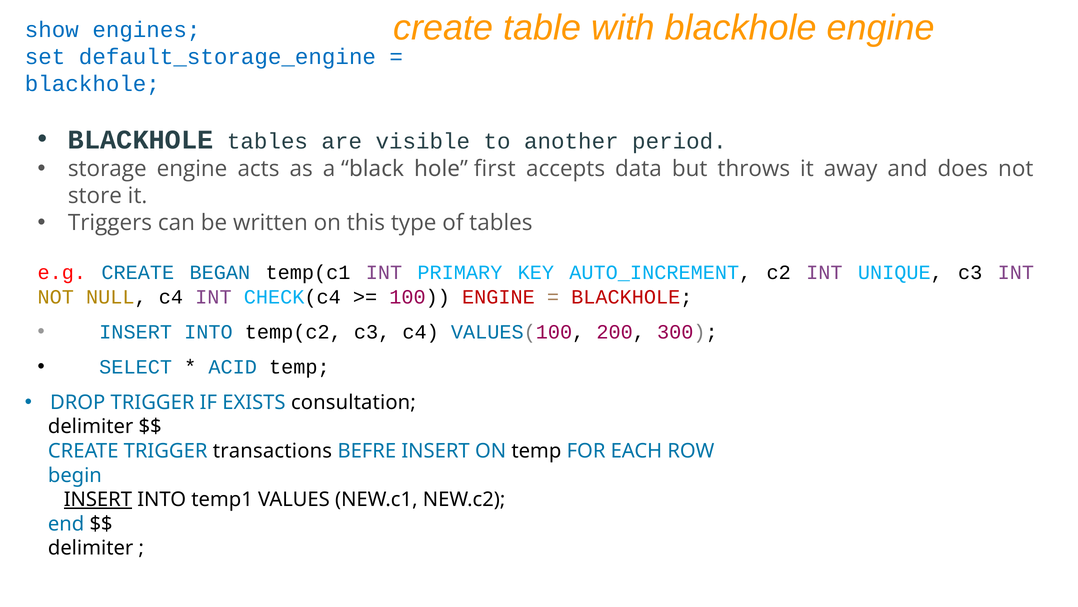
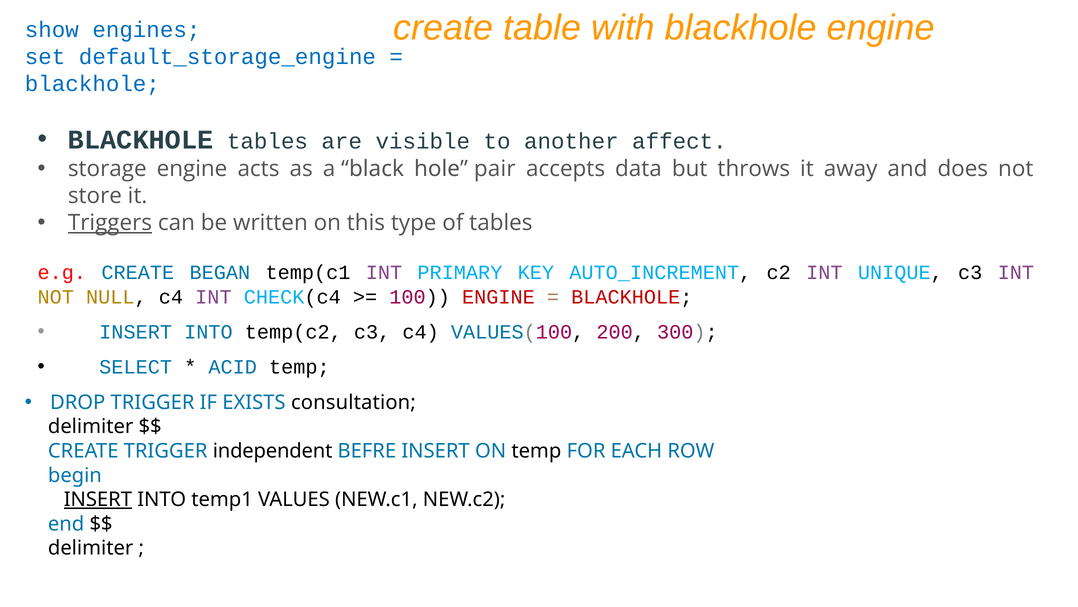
period: period -> affect
first: first -> pair
Triggers underline: none -> present
transactions: transactions -> independent
